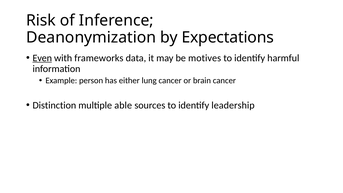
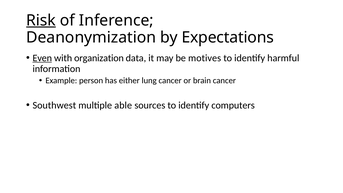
Risk underline: none -> present
frameworks: frameworks -> organization
Distinction: Distinction -> Southwest
leadership: leadership -> computers
